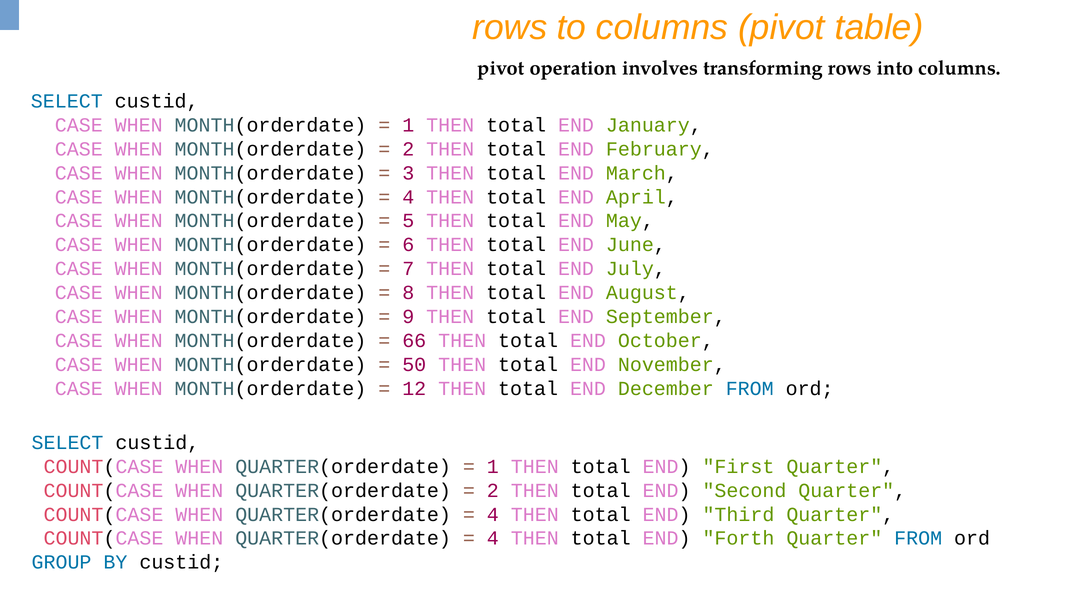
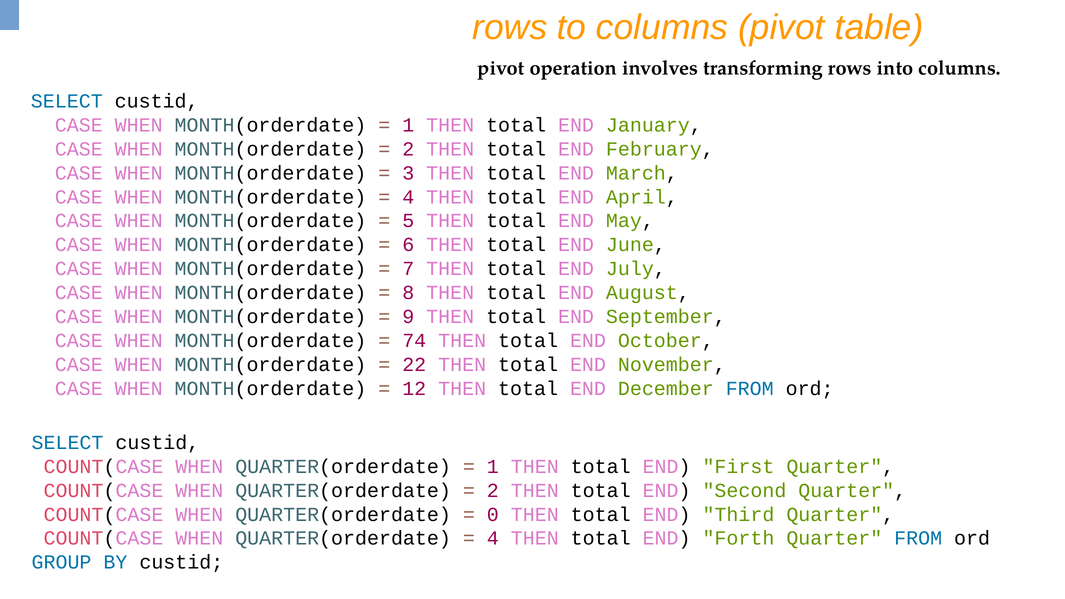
66: 66 -> 74
50: 50 -> 22
4 at (493, 514): 4 -> 0
